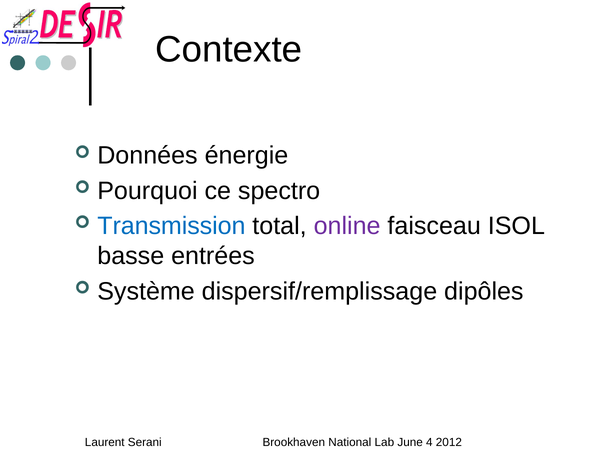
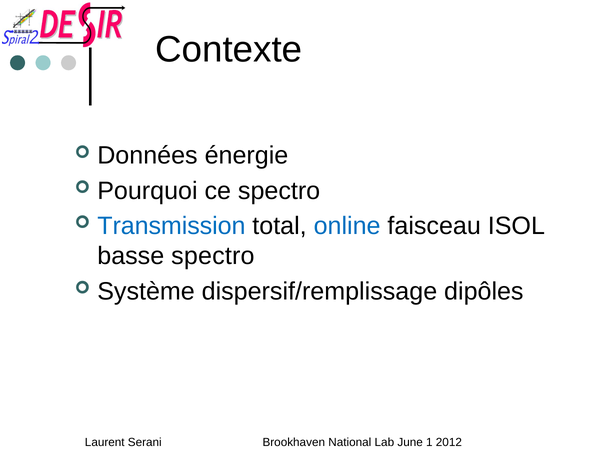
online colour: purple -> blue
basse entrées: entrées -> spectro
4: 4 -> 1
